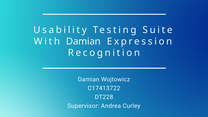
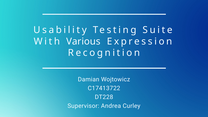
With Damian: Damian -> Various
